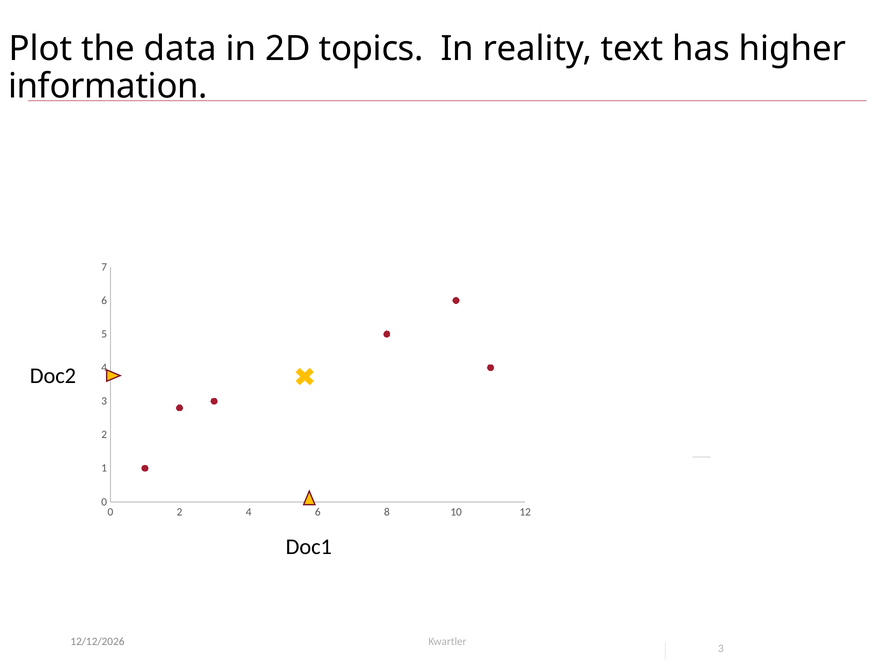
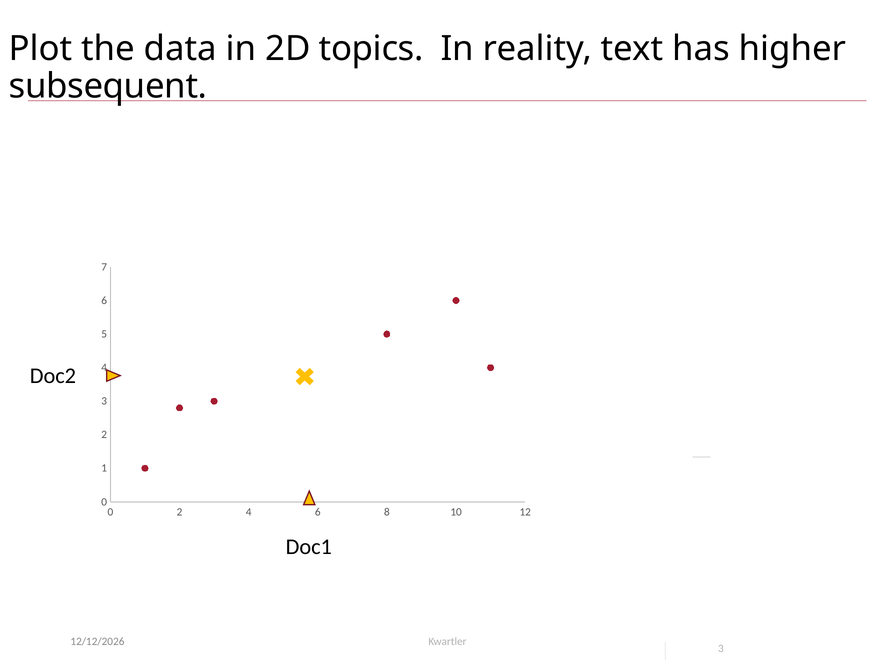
information: information -> subsequent
